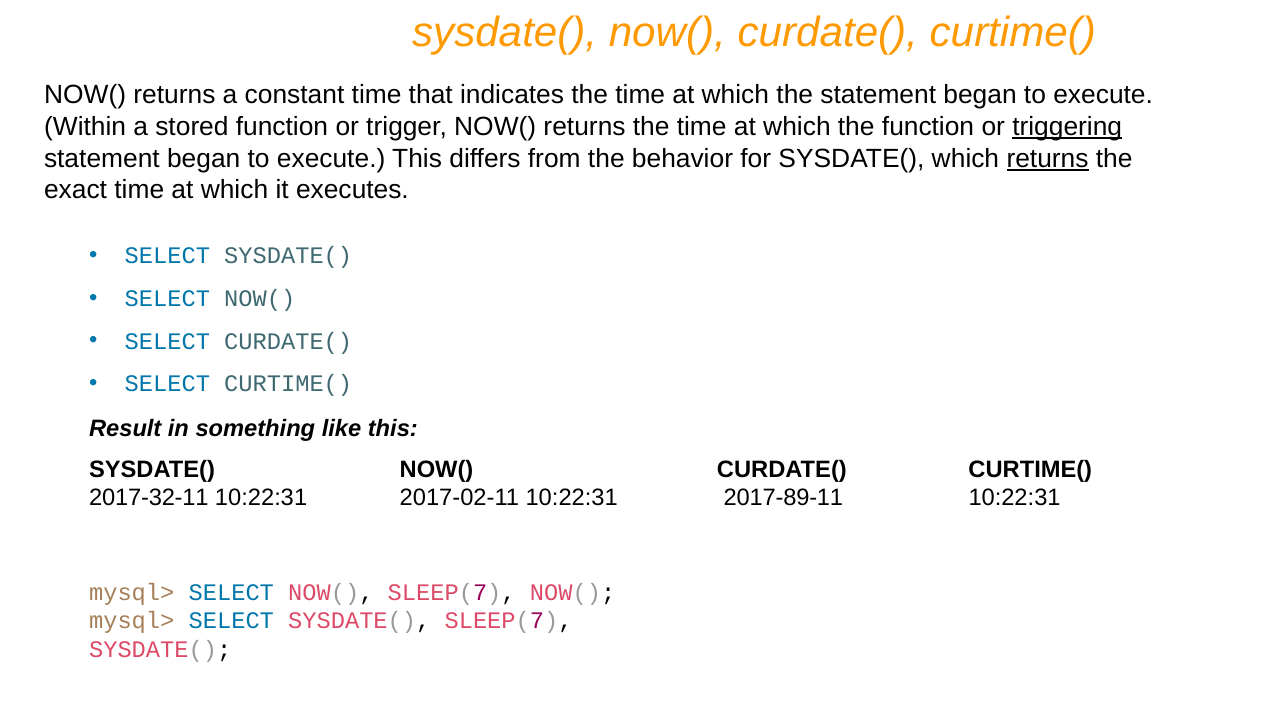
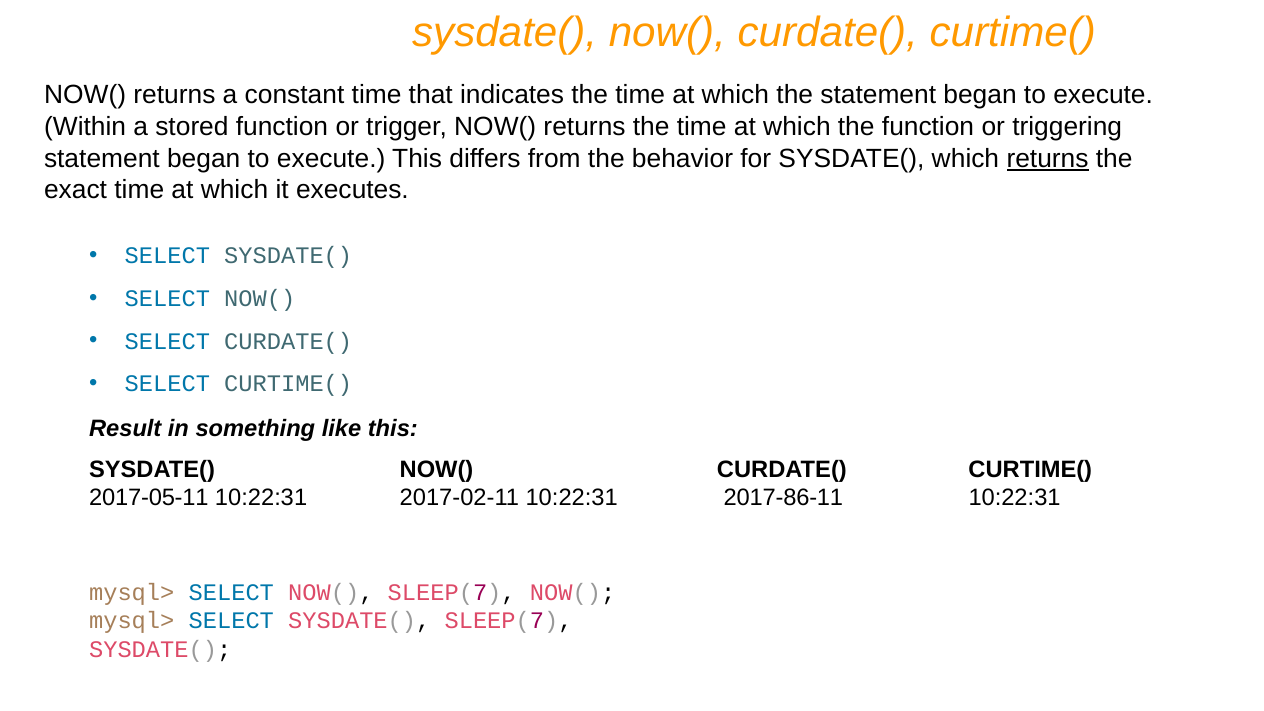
triggering underline: present -> none
2017-32-11: 2017-32-11 -> 2017-05-11
2017-89-11: 2017-89-11 -> 2017-86-11
